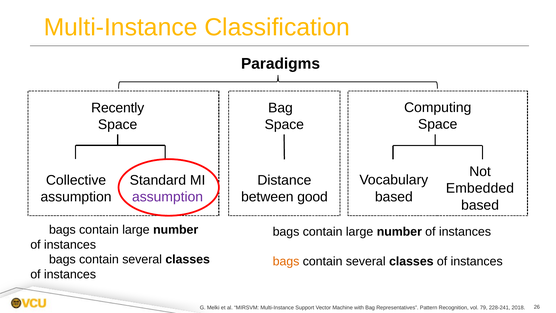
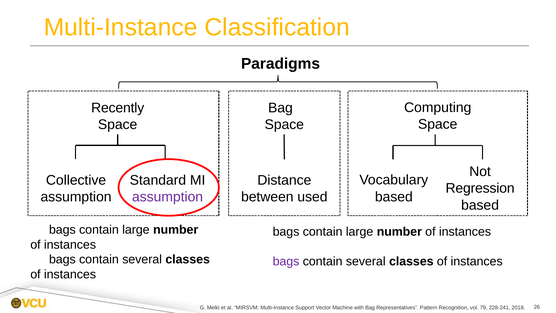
Embedded: Embedded -> Regression
good: good -> used
bags at (286, 261) colour: orange -> purple
